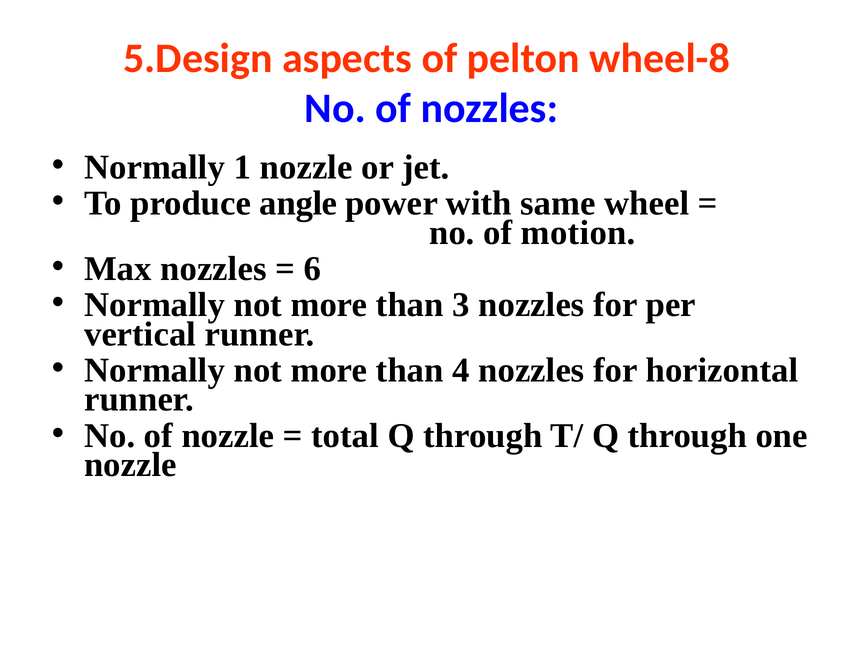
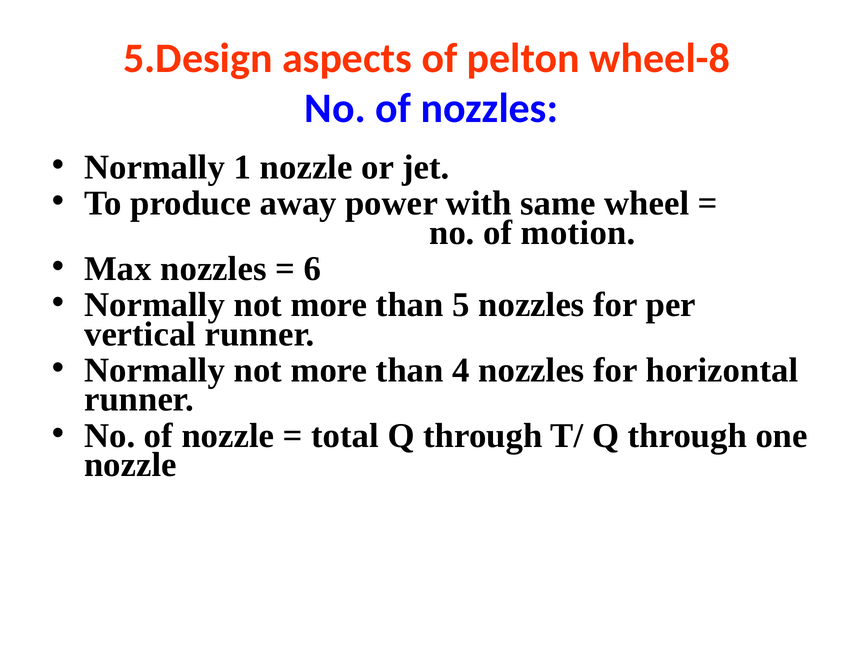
angle: angle -> away
3: 3 -> 5
